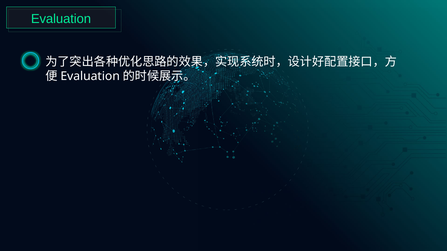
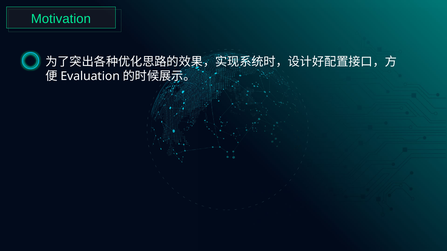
Evaluation at (61, 19): Evaluation -> Motivation
